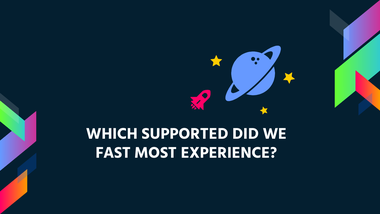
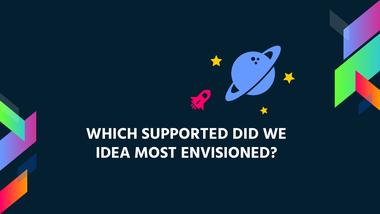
FAST: FAST -> IDEA
EXPERIENCE: EXPERIENCE -> ENVISIONED
